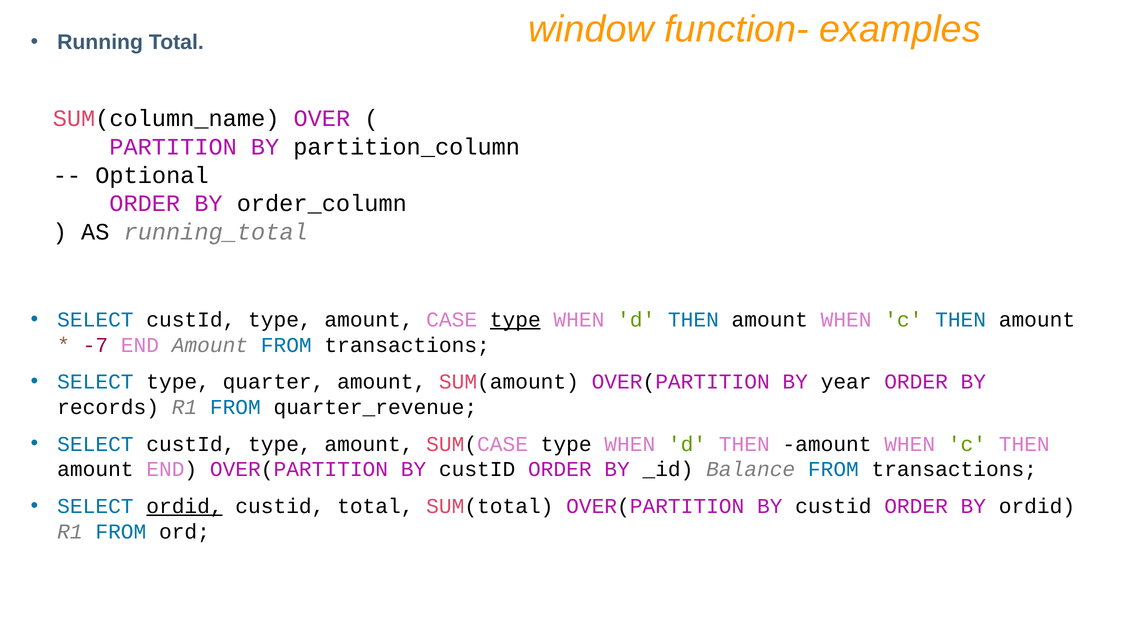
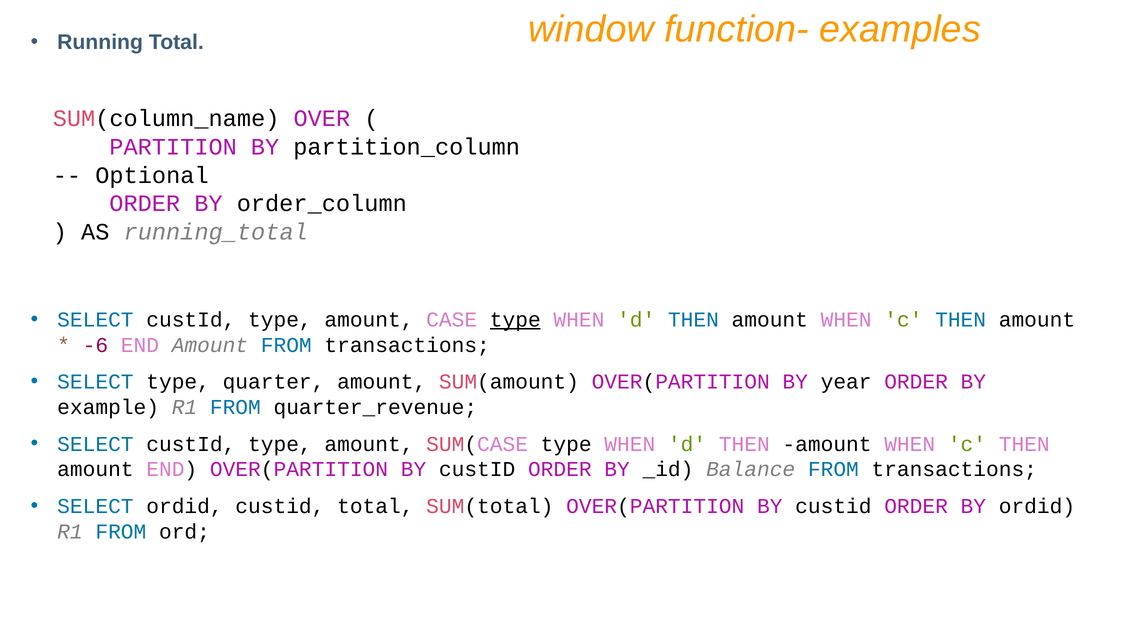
-7: -7 -> -6
records: records -> example
ordid at (184, 506) underline: present -> none
